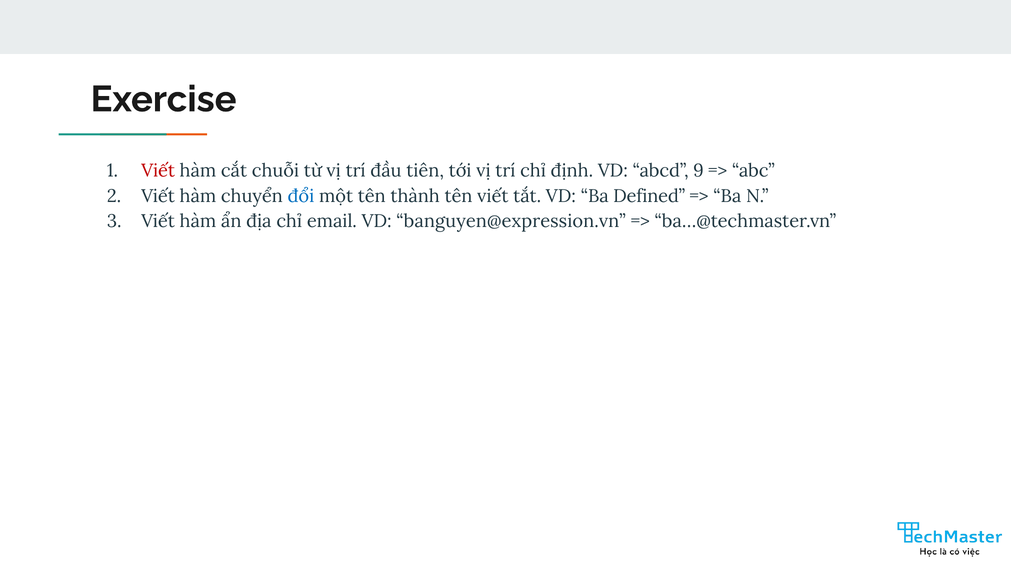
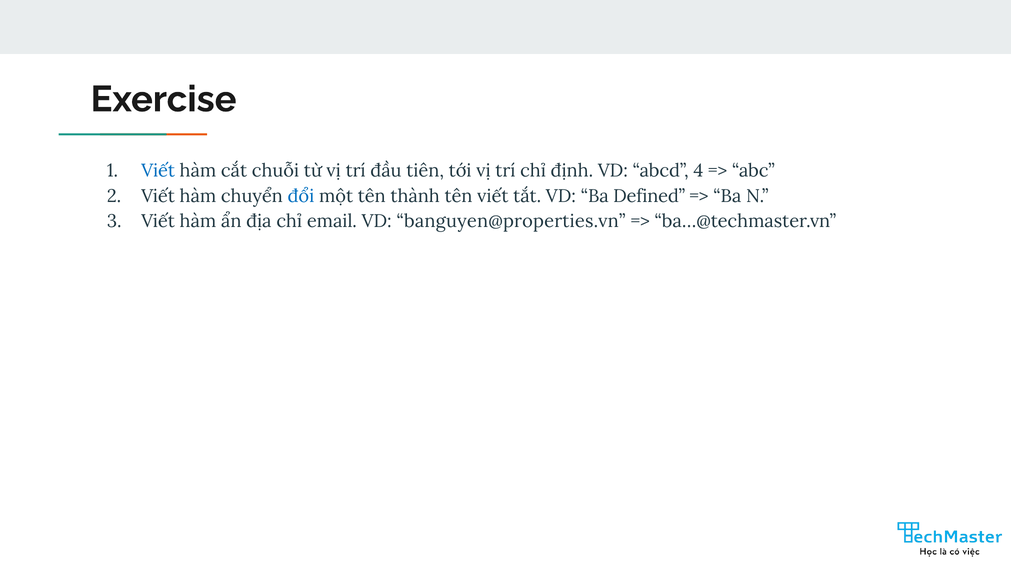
Viết at (158, 171) colour: red -> blue
9: 9 -> 4
banguyen@expression.vn: banguyen@expression.vn -> banguyen@properties.vn
